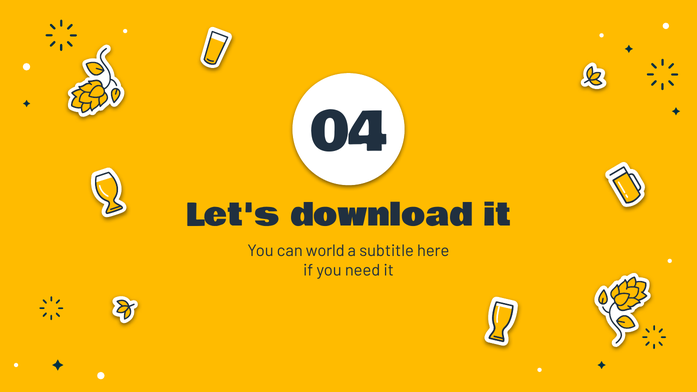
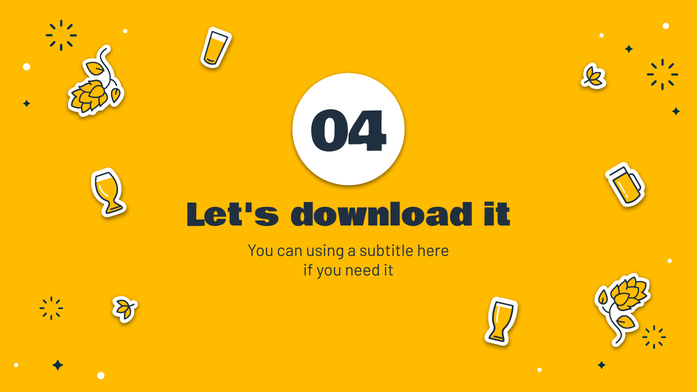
world: world -> using
